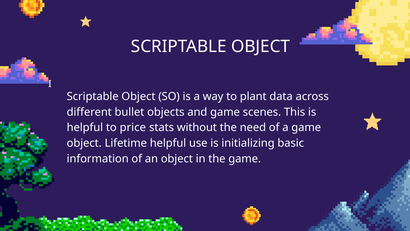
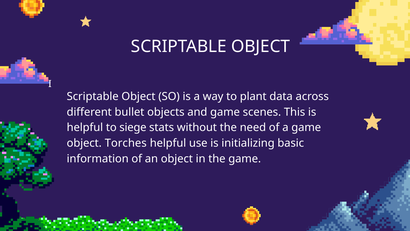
price: price -> siege
Lifetime: Lifetime -> Torches
